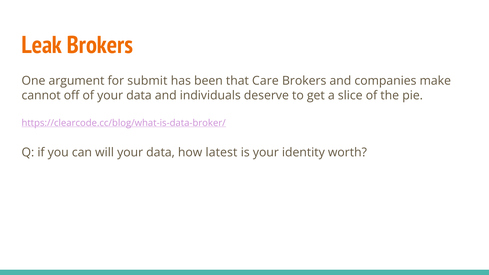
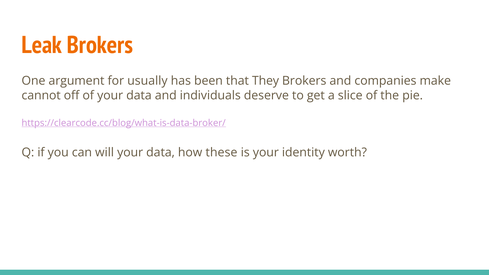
submit: submit -> usually
Care: Care -> They
latest: latest -> these
